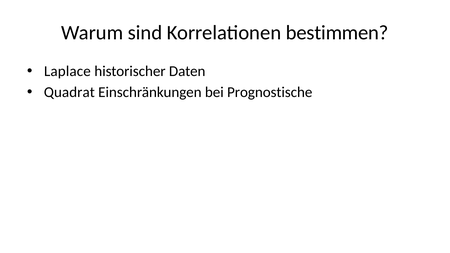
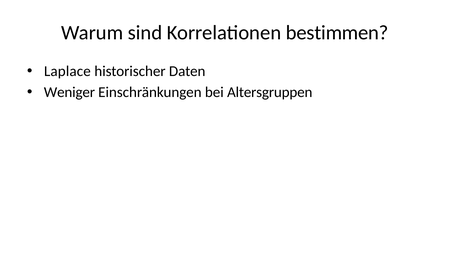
Quadrat: Quadrat -> Weniger
Prognostische: Prognostische -> Altersgruppen
